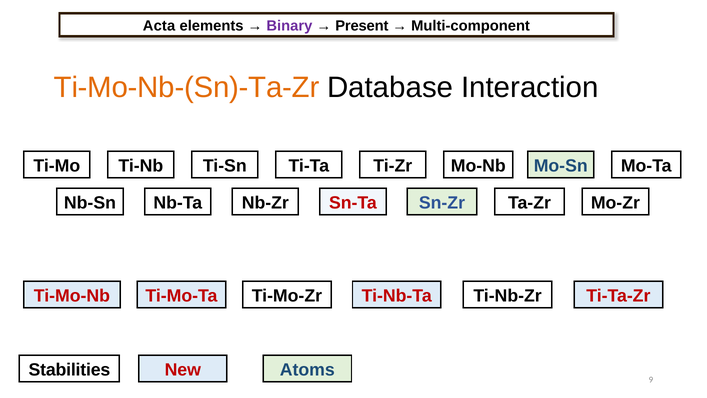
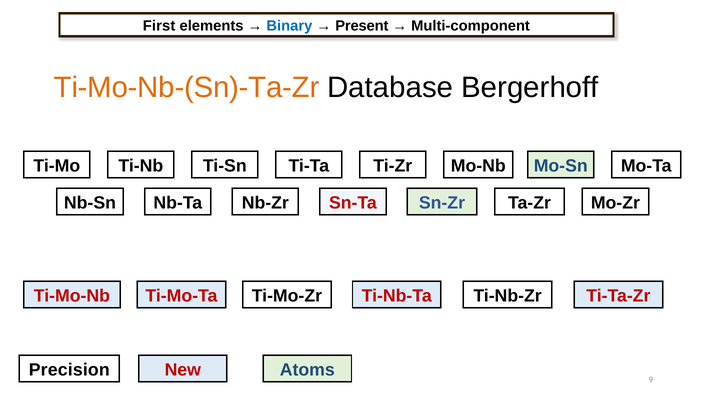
Acta: Acta -> First
Binary colour: purple -> blue
Interaction: Interaction -> Bergerhoff
Stabilities: Stabilities -> Precision
